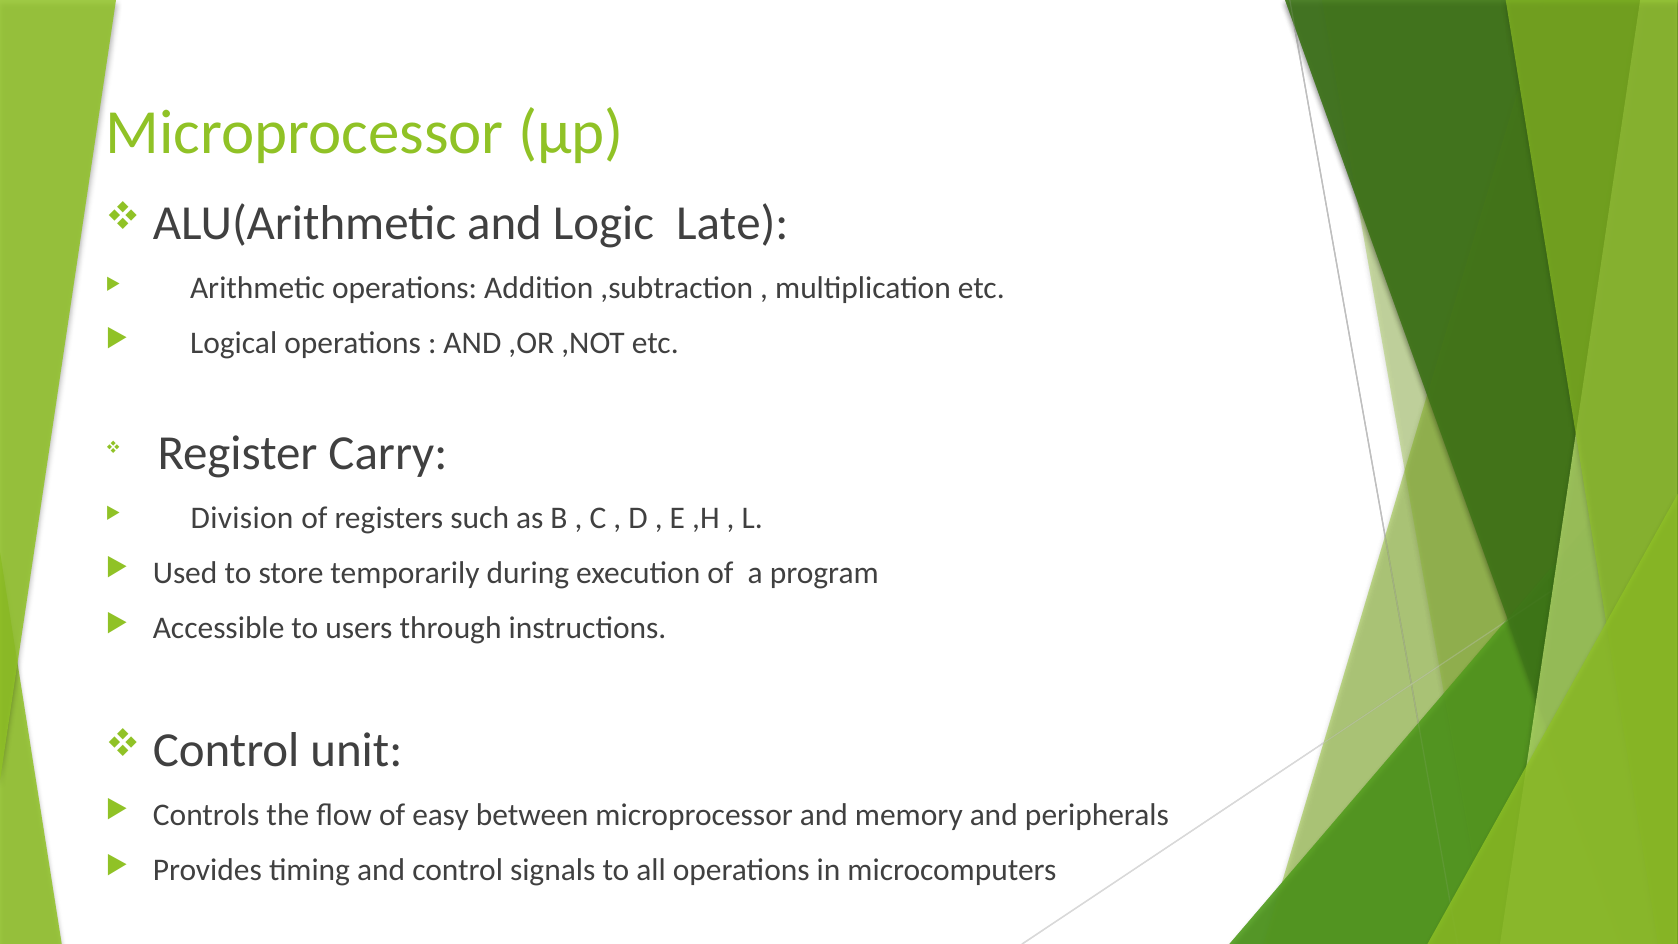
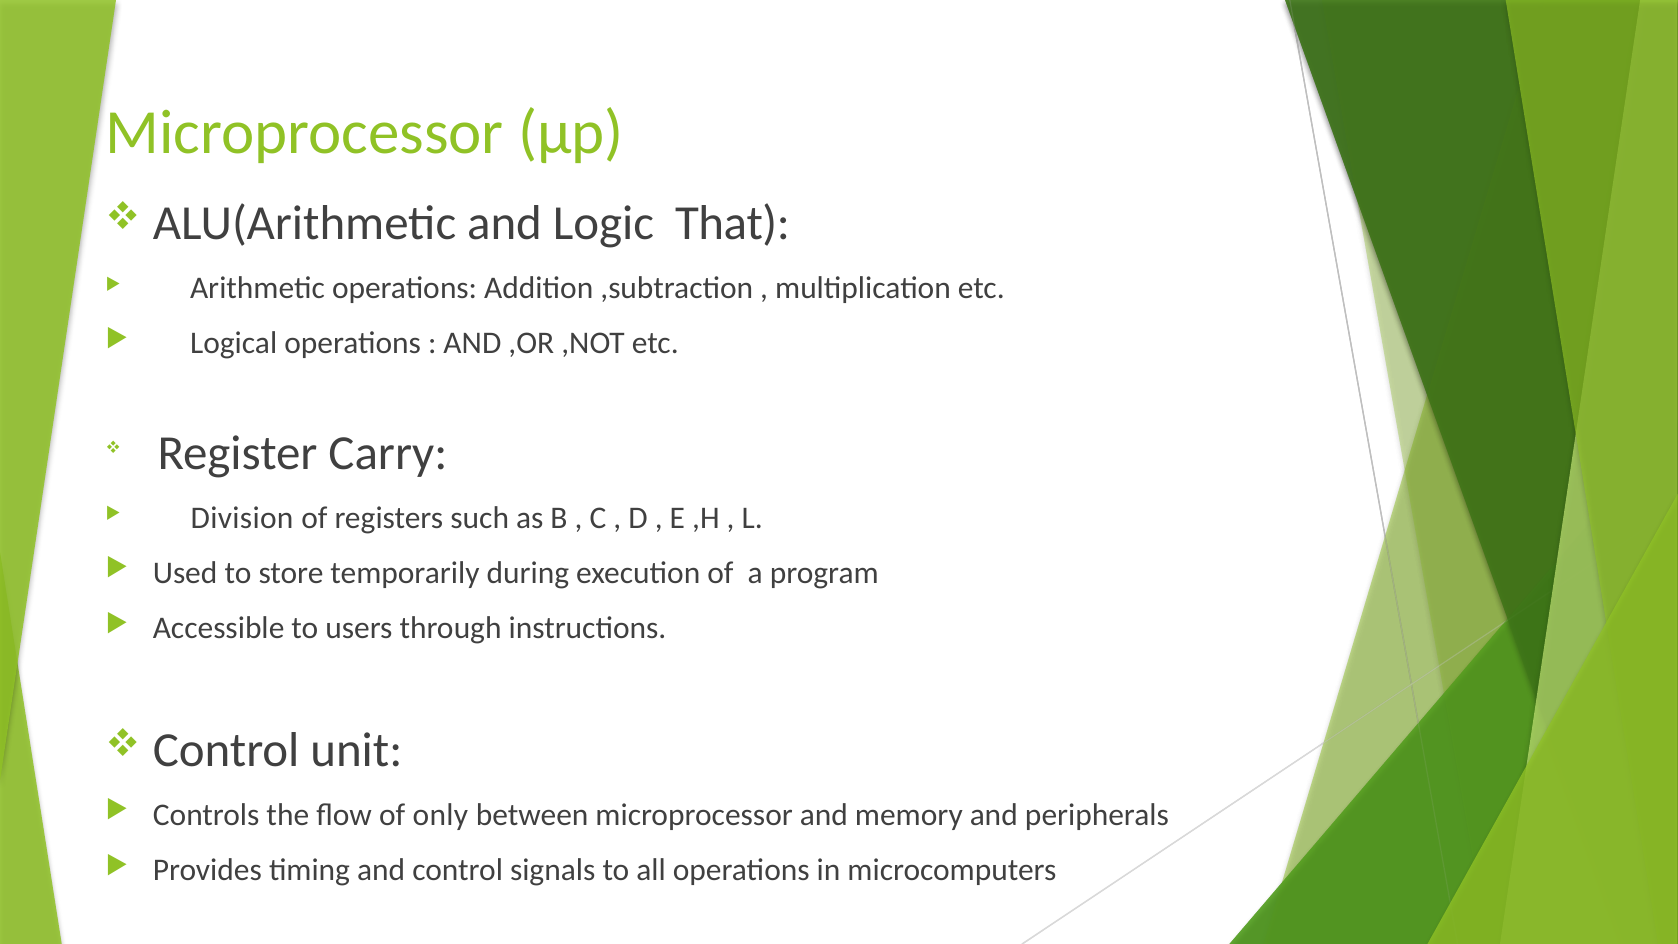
Late: Late -> That
easy: easy -> only
